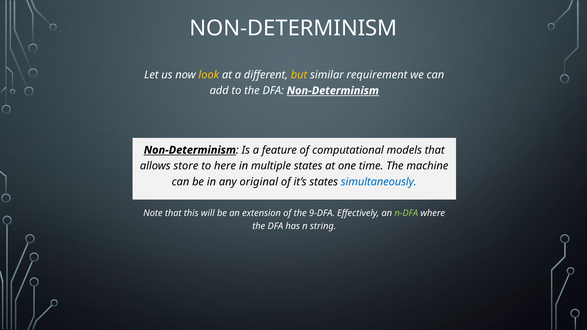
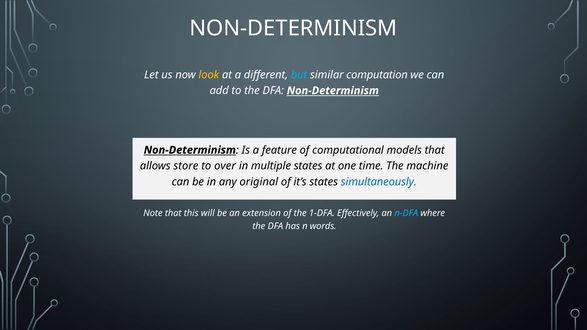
but colour: yellow -> light blue
requirement: requirement -> computation
here: here -> over
9-DFA: 9-DFA -> 1-DFA
n-DFA colour: light green -> light blue
string: string -> words
